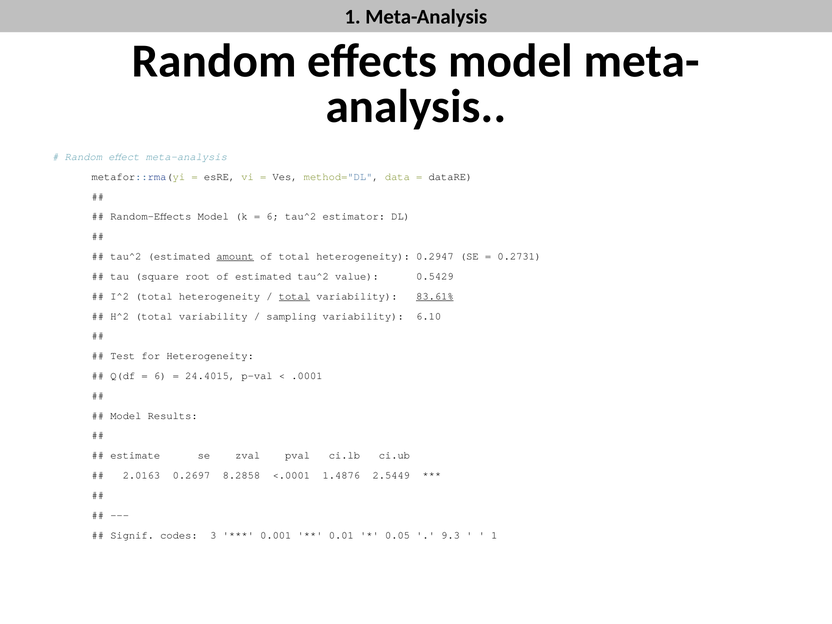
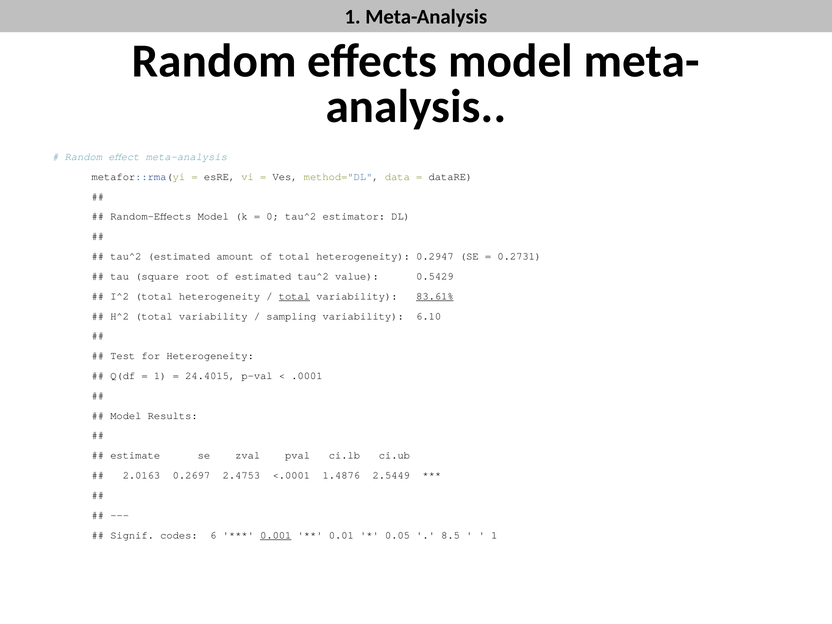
6 at (273, 216): 6 -> 0
amount underline: present -> none
6 at (160, 376): 6 -> 1
8.2858: 8.2858 -> 2.4753
3: 3 -> 6
0.001 underline: none -> present
9.3: 9.3 -> 8.5
